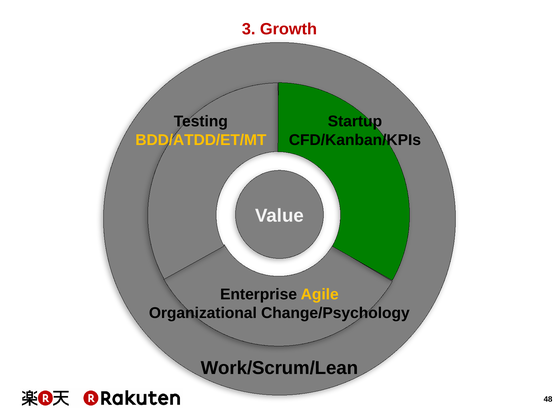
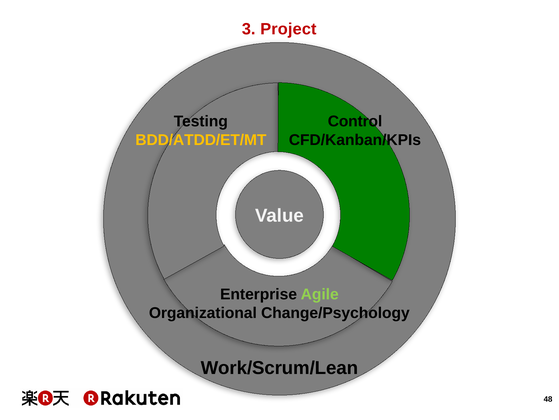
Growth: Growth -> Project
Startup: Startup -> Control
Agile colour: yellow -> light green
